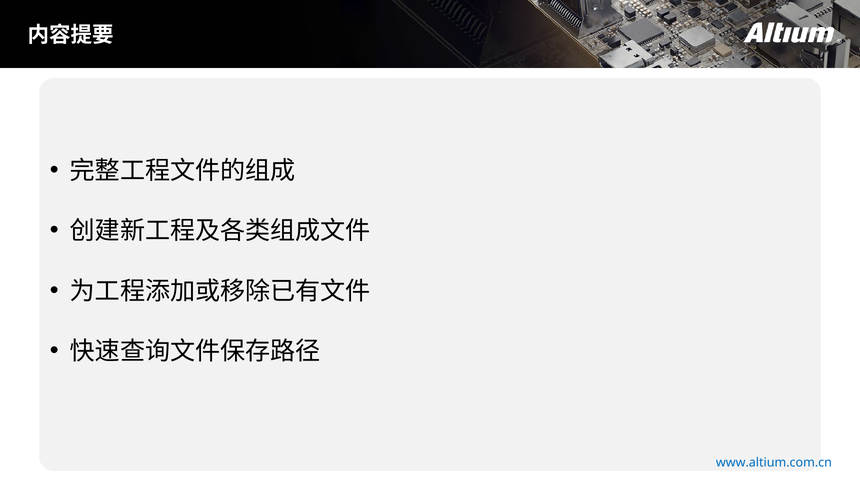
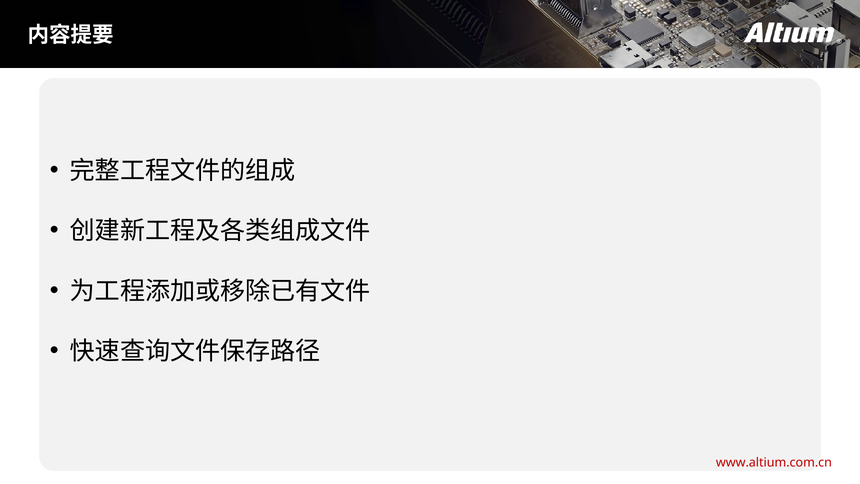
www.altium.com.cn colour: blue -> red
